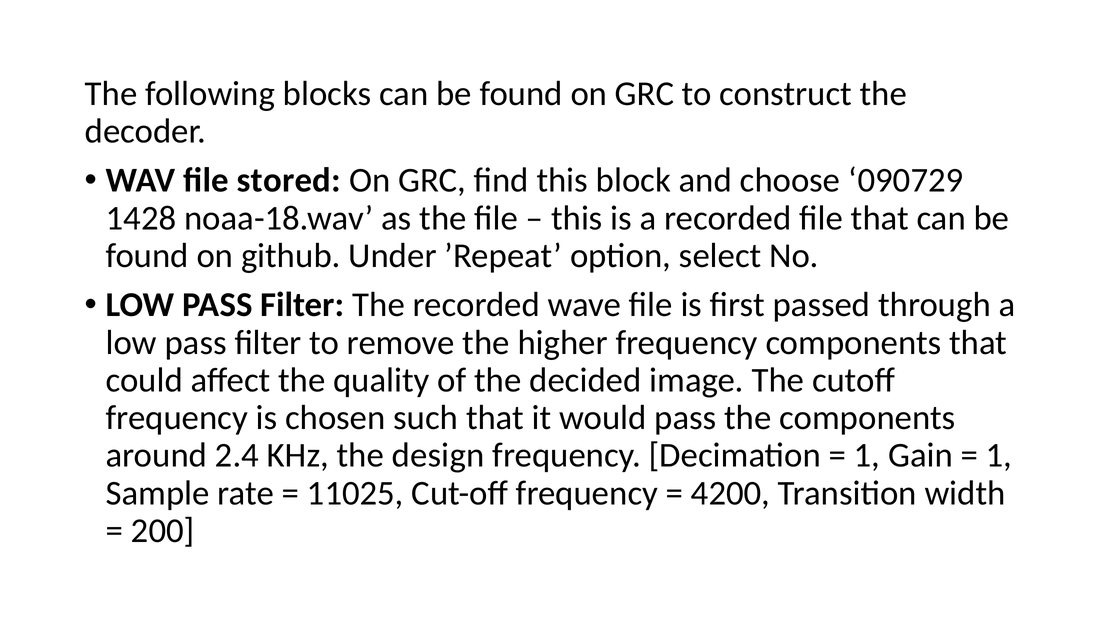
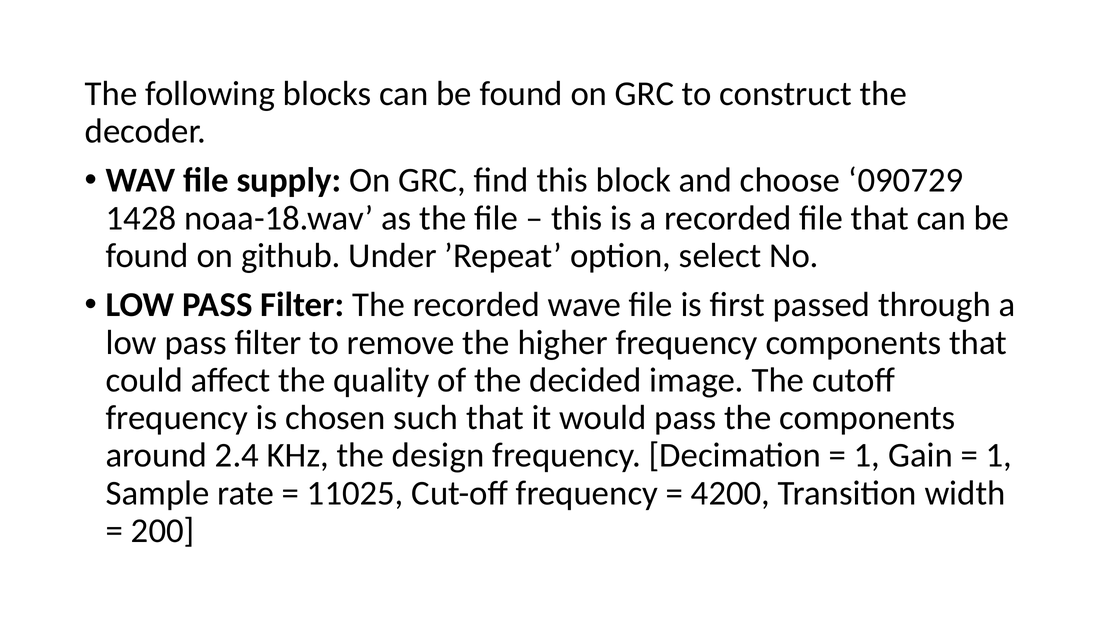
stored: stored -> supply
